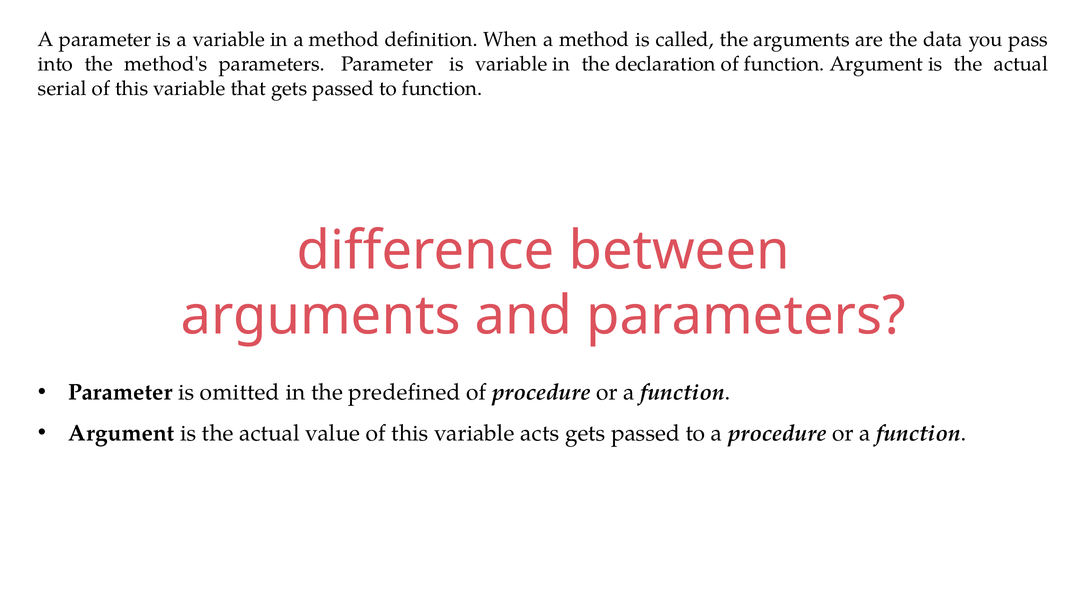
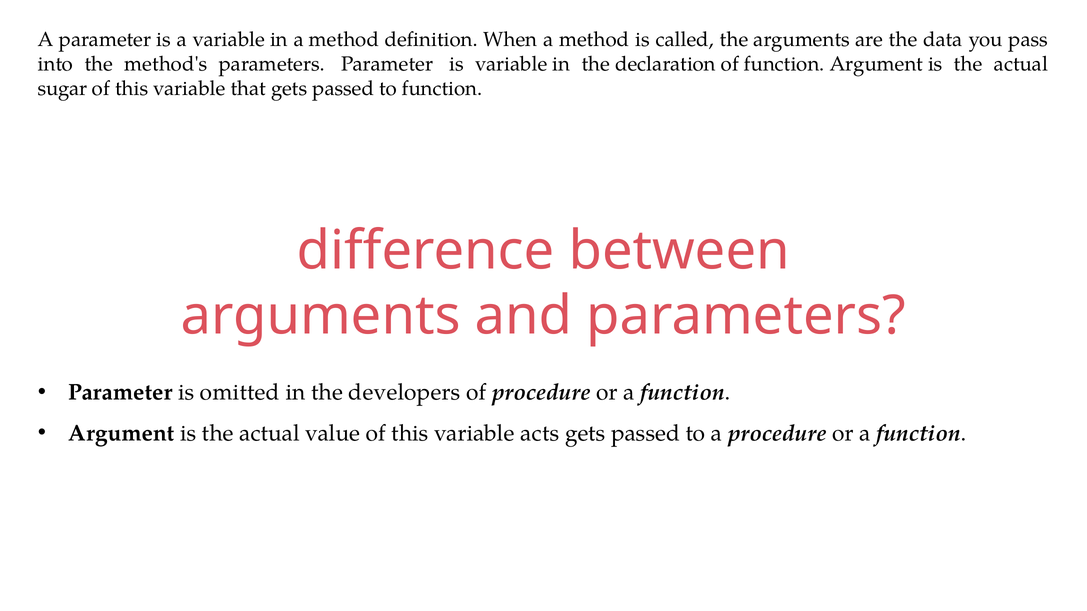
serial: serial -> sugar
predefined: predefined -> developers
